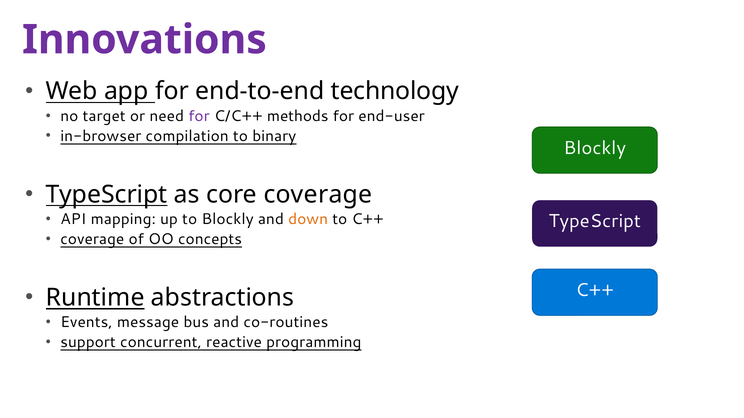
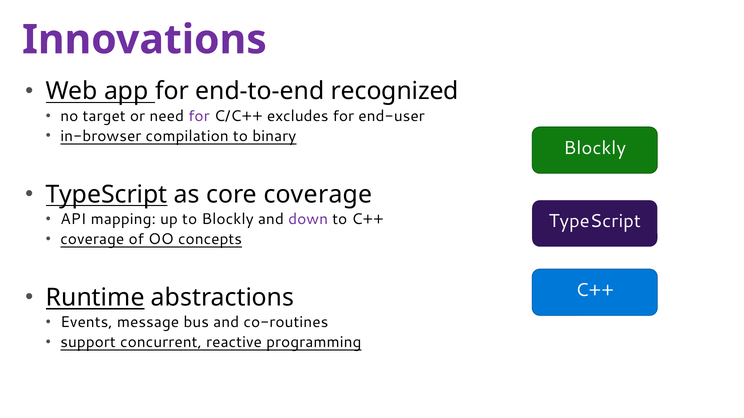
technology: technology -> recognized
methods: methods -> excludes
down colour: orange -> purple
